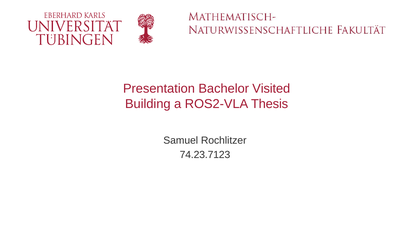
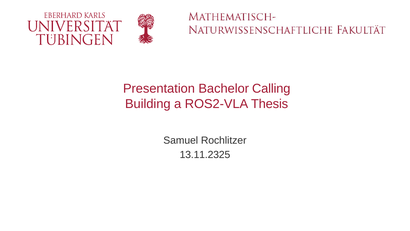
Visited: Visited -> Calling
74.23.7123: 74.23.7123 -> 13.11.2325
